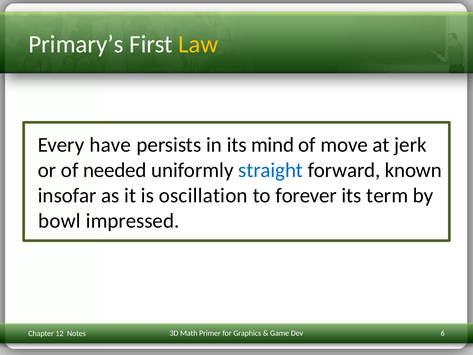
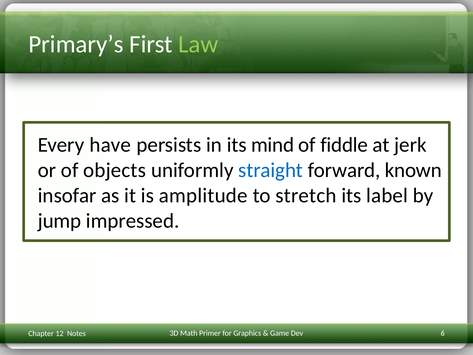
Law colour: yellow -> light green
move: move -> fiddle
needed: needed -> objects
oscillation: oscillation -> amplitude
forever: forever -> stretch
term: term -> label
bowl: bowl -> jump
